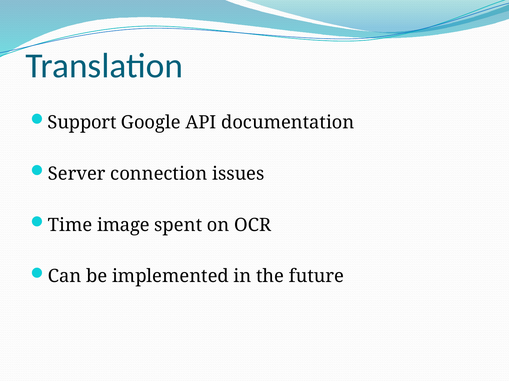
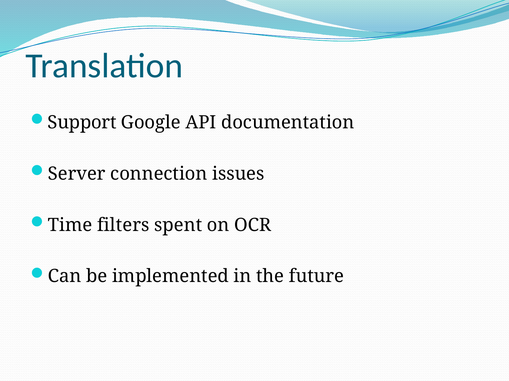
image: image -> filters
